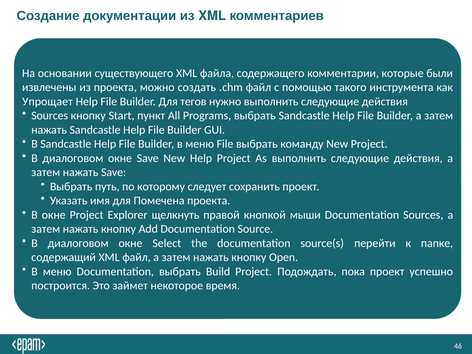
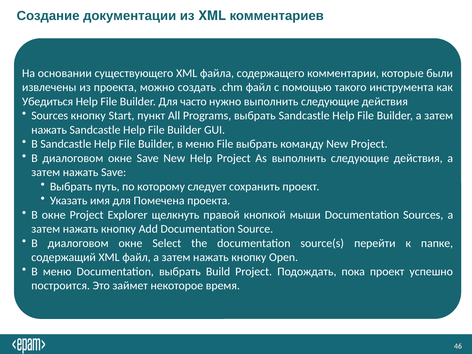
Упрощает: Упрощает -> Убедиться
тегов: тегов -> часто
